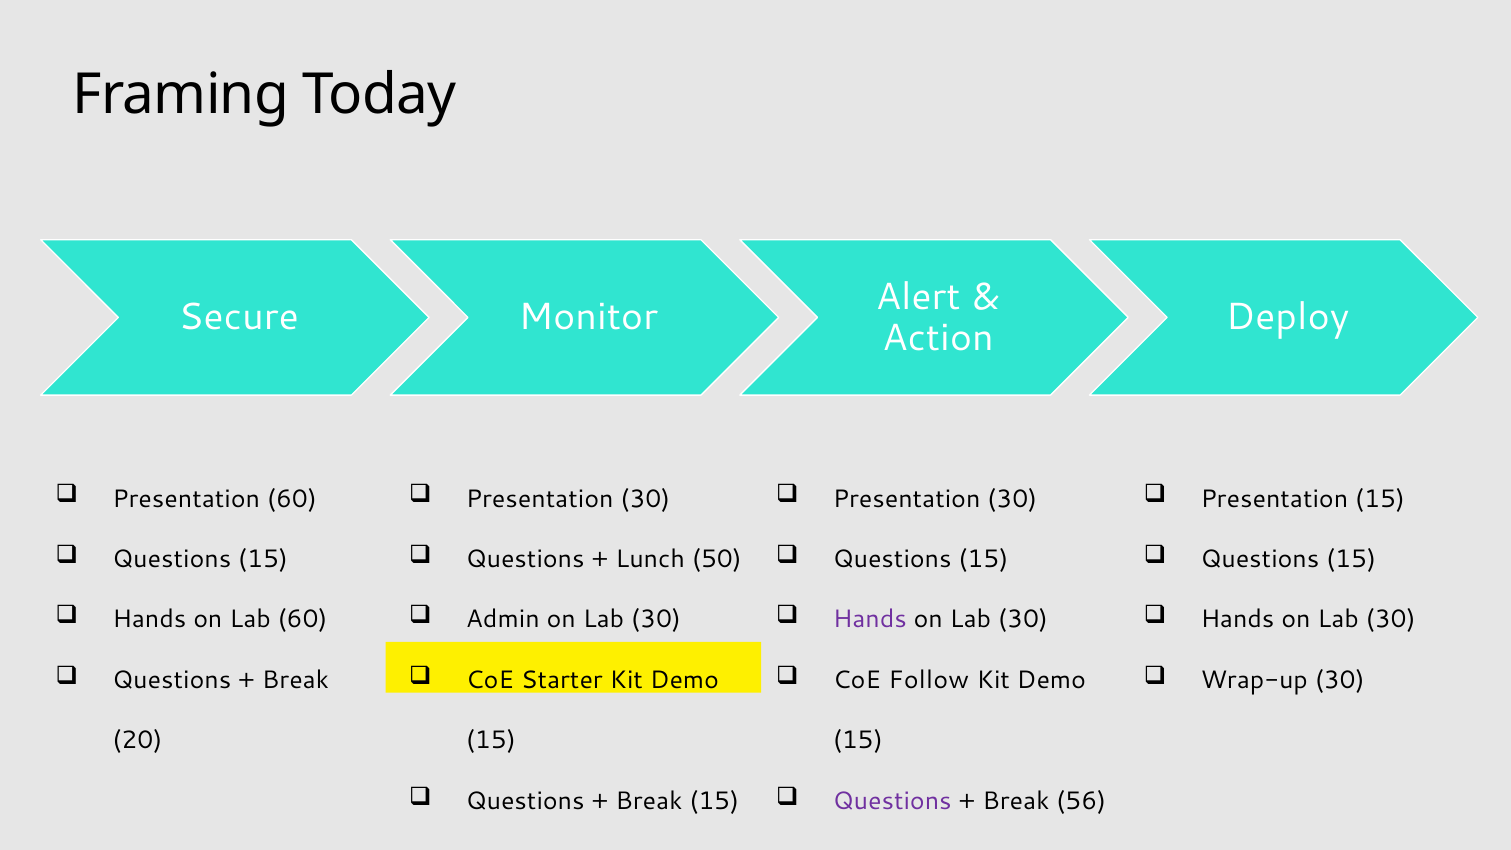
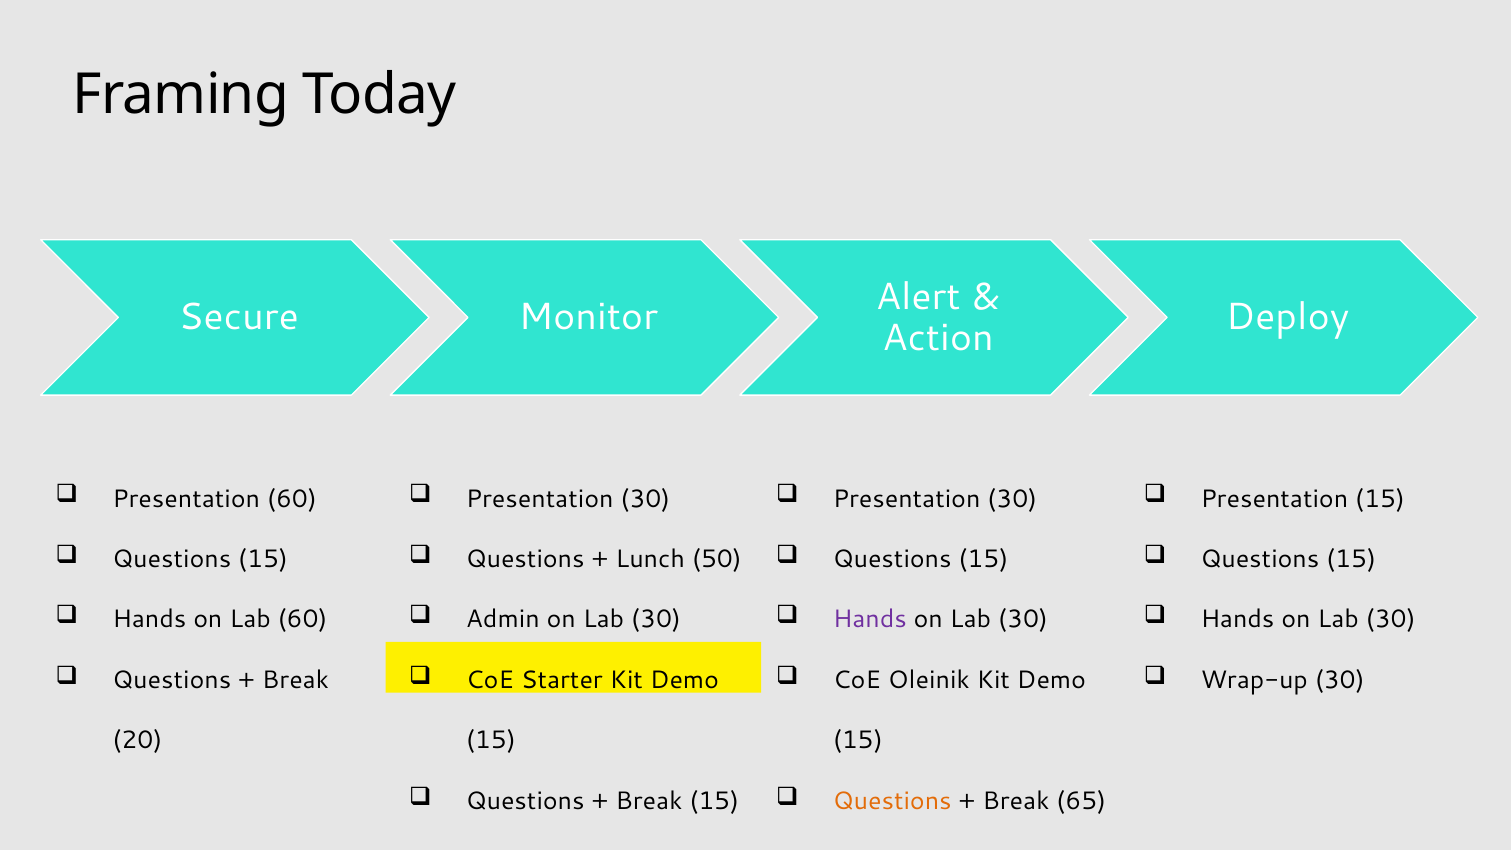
Follow: Follow -> Oleinik
Questions at (892, 801) colour: purple -> orange
56: 56 -> 65
